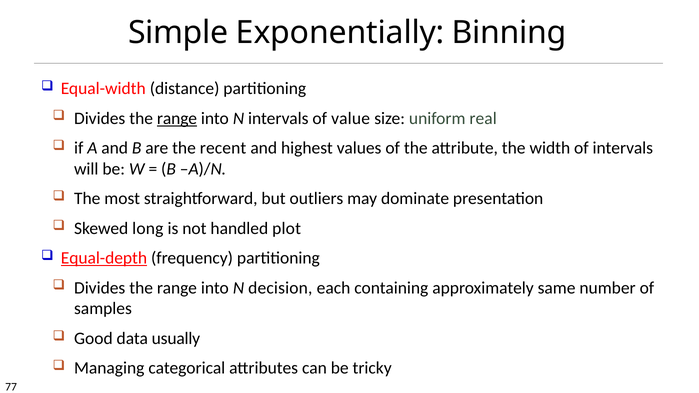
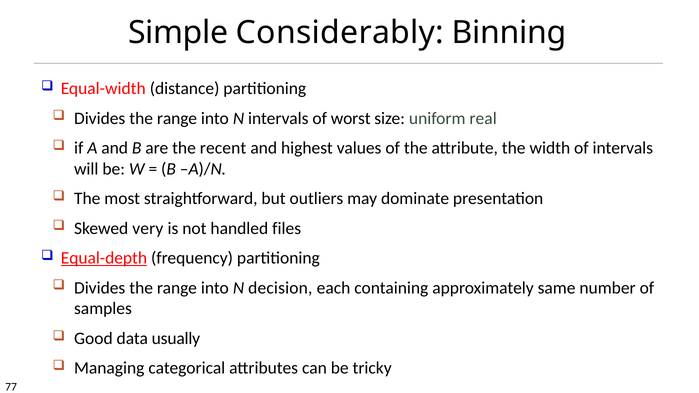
Exponentially: Exponentially -> Considerably
range at (177, 118) underline: present -> none
value: value -> worst
long: long -> very
plot: plot -> files
